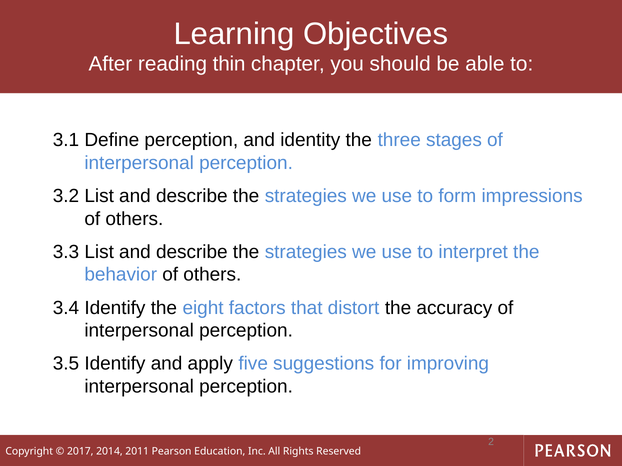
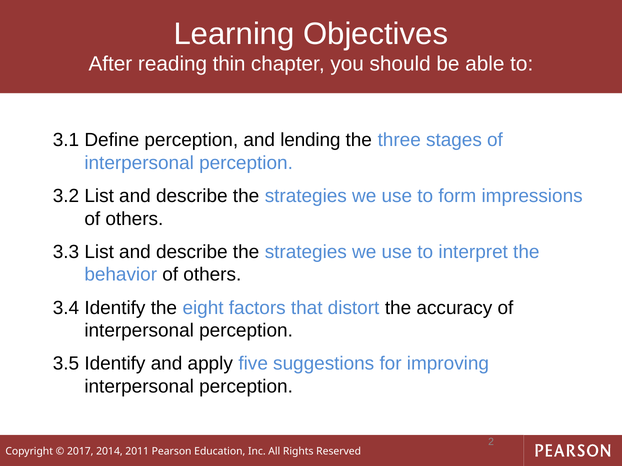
identity: identity -> lending
